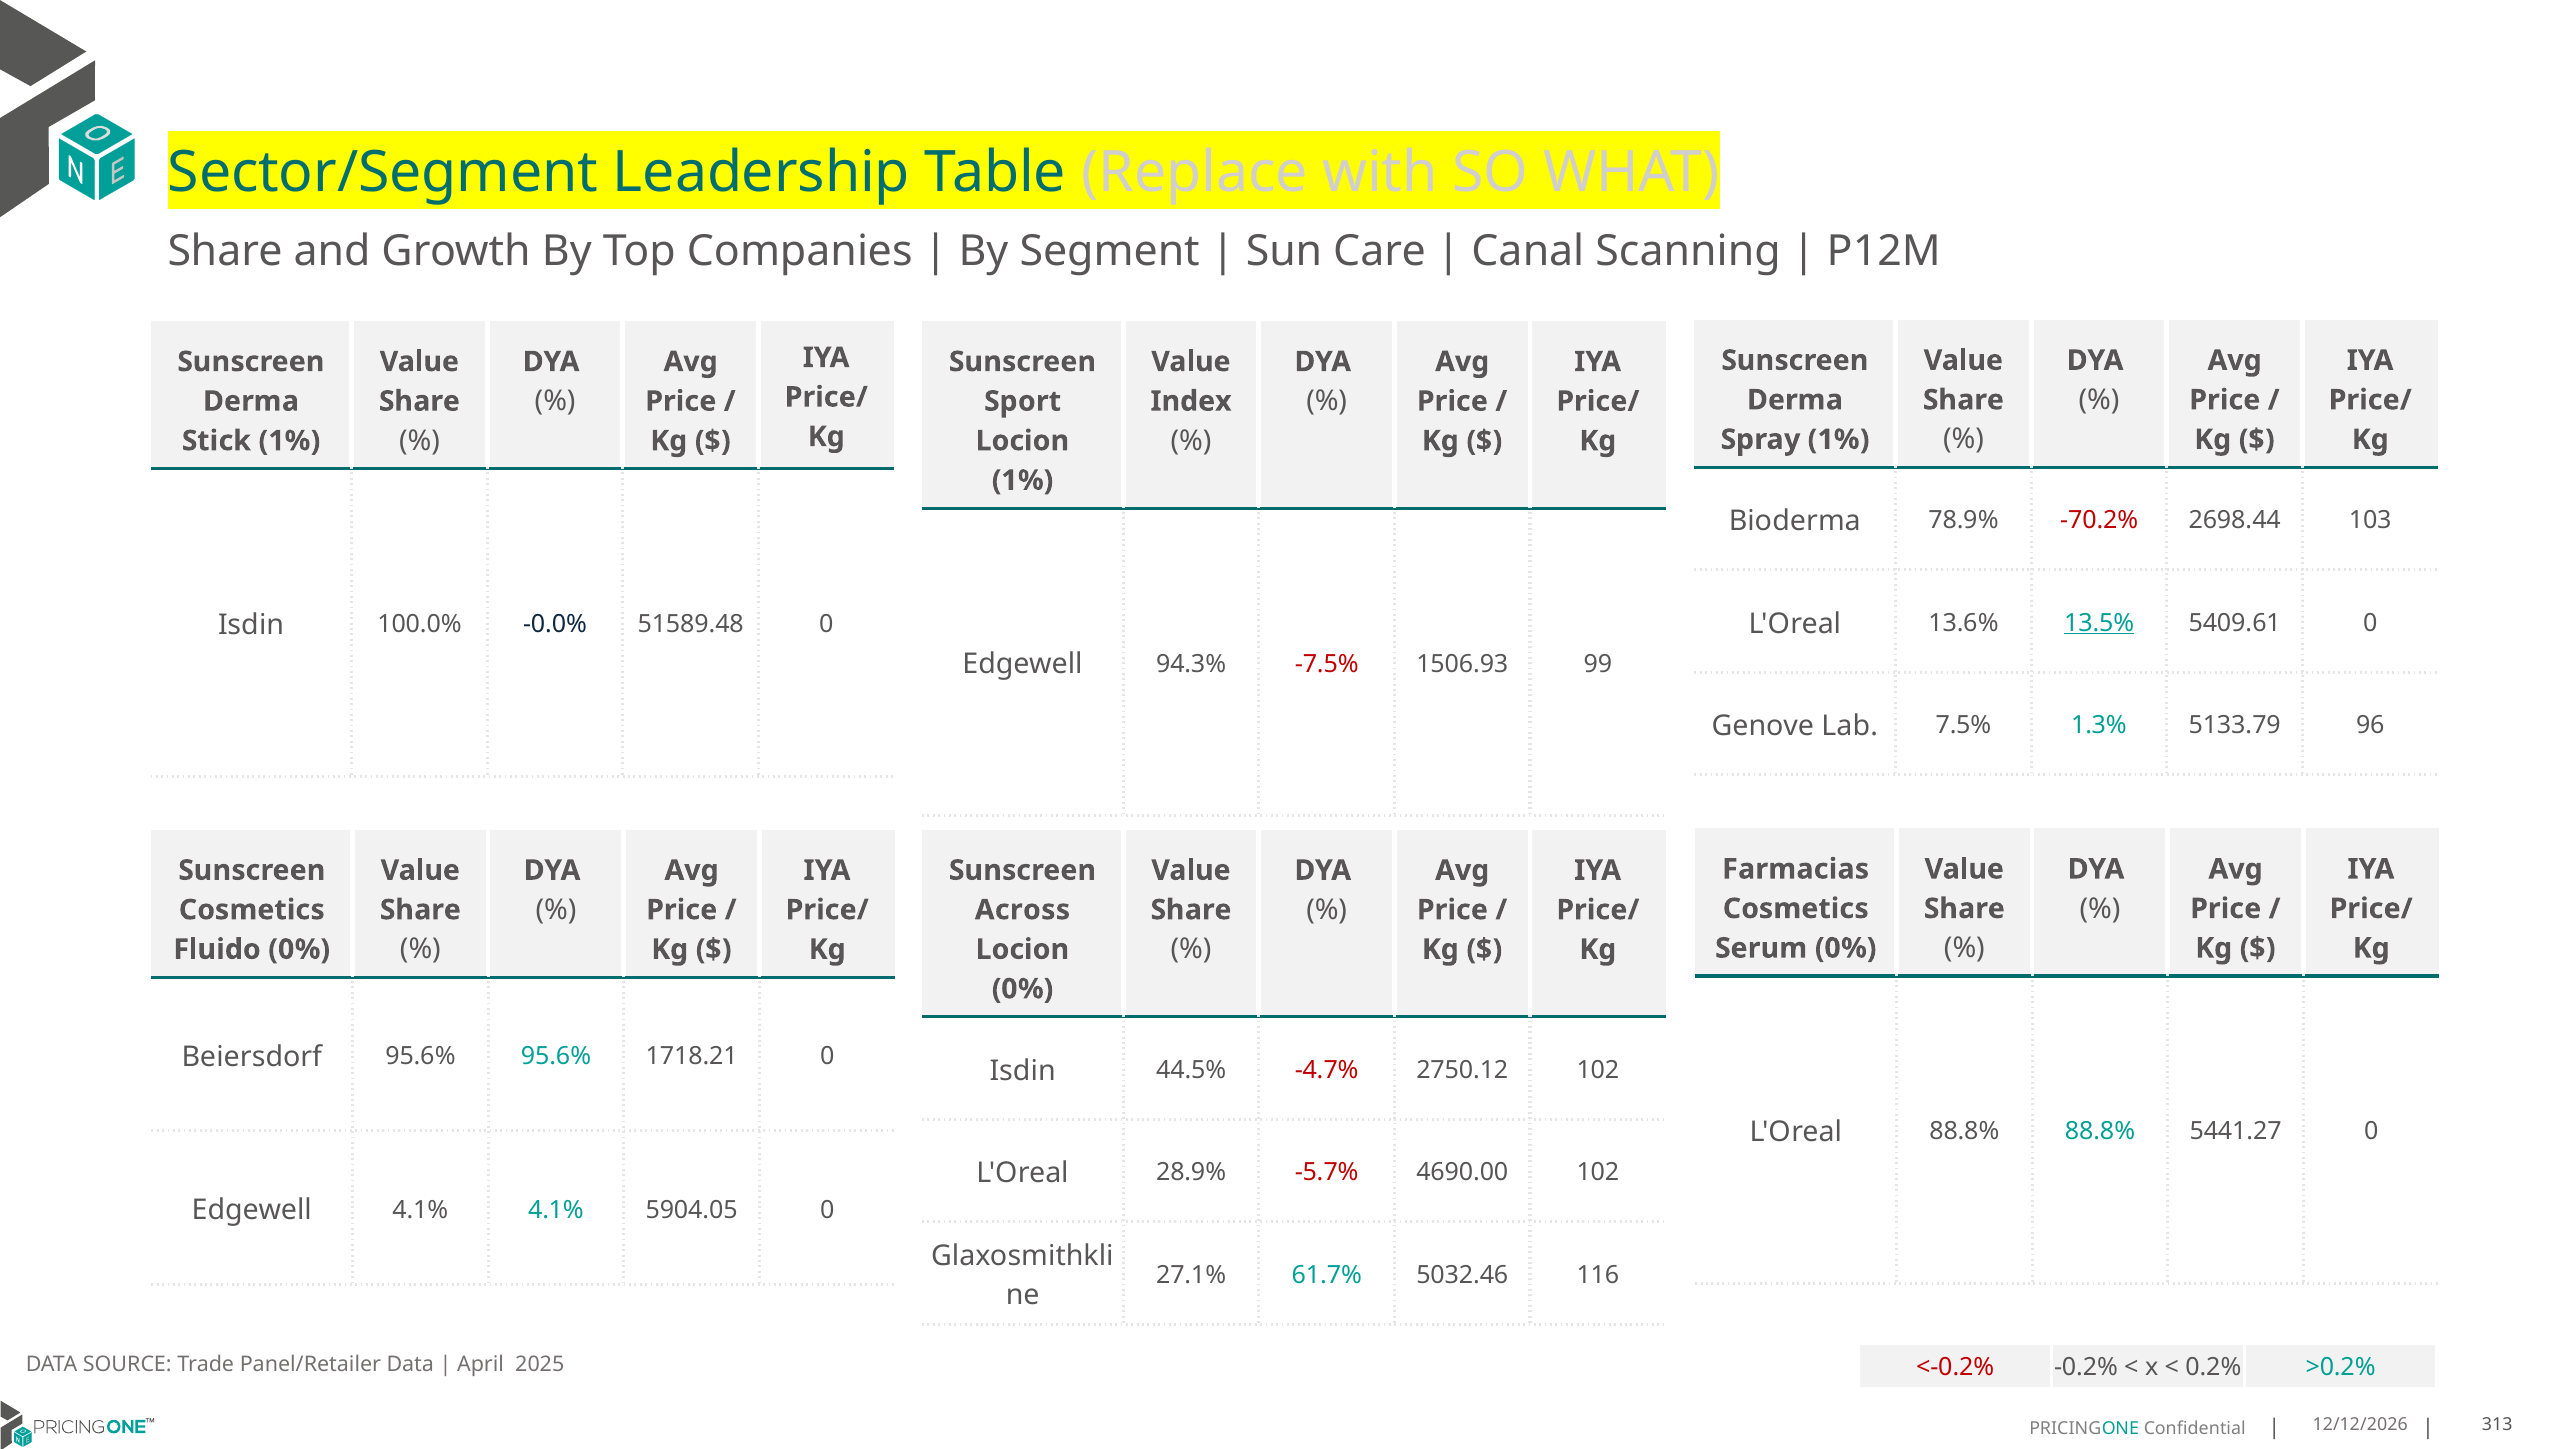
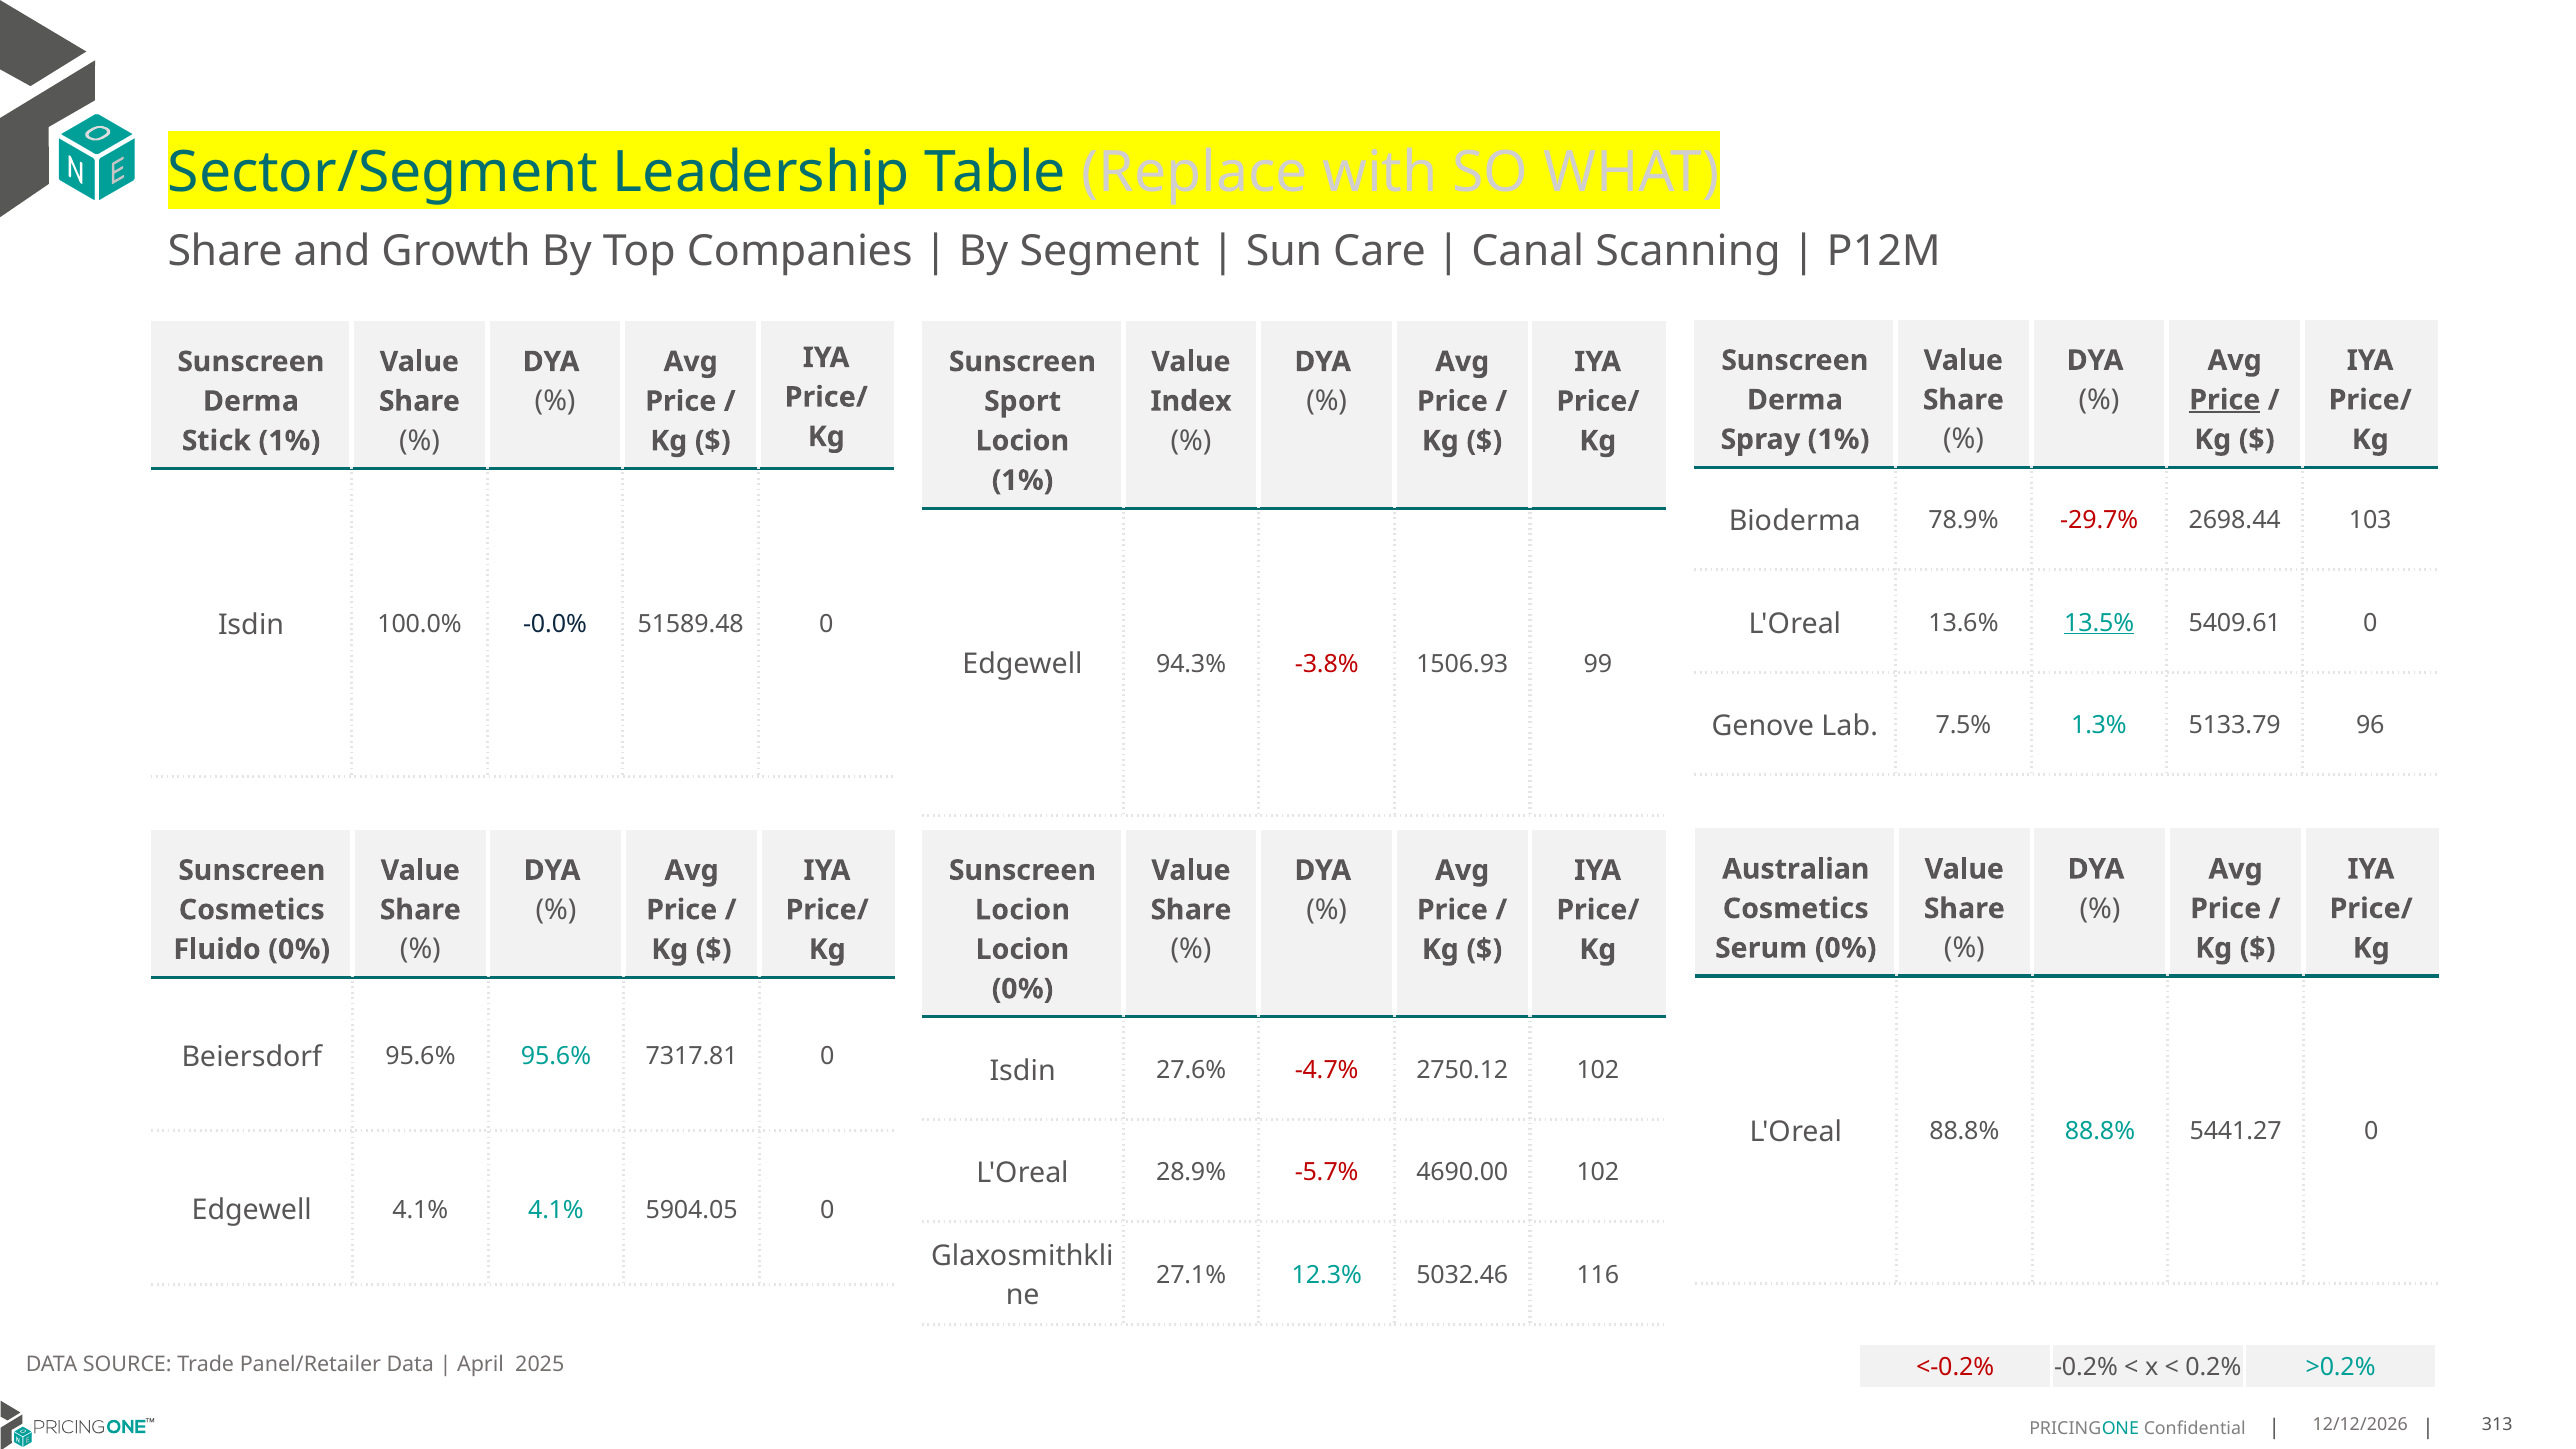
Price at (2225, 400) underline: none -> present
-70.2%: -70.2% -> -29.7%
-7.5%: -7.5% -> -3.8%
Farmacias: Farmacias -> Australian
Across at (1022, 910): Across -> Locion
1718.21: 1718.21 -> 7317.81
44.5%: 44.5% -> 27.6%
61.7%: 61.7% -> 12.3%
